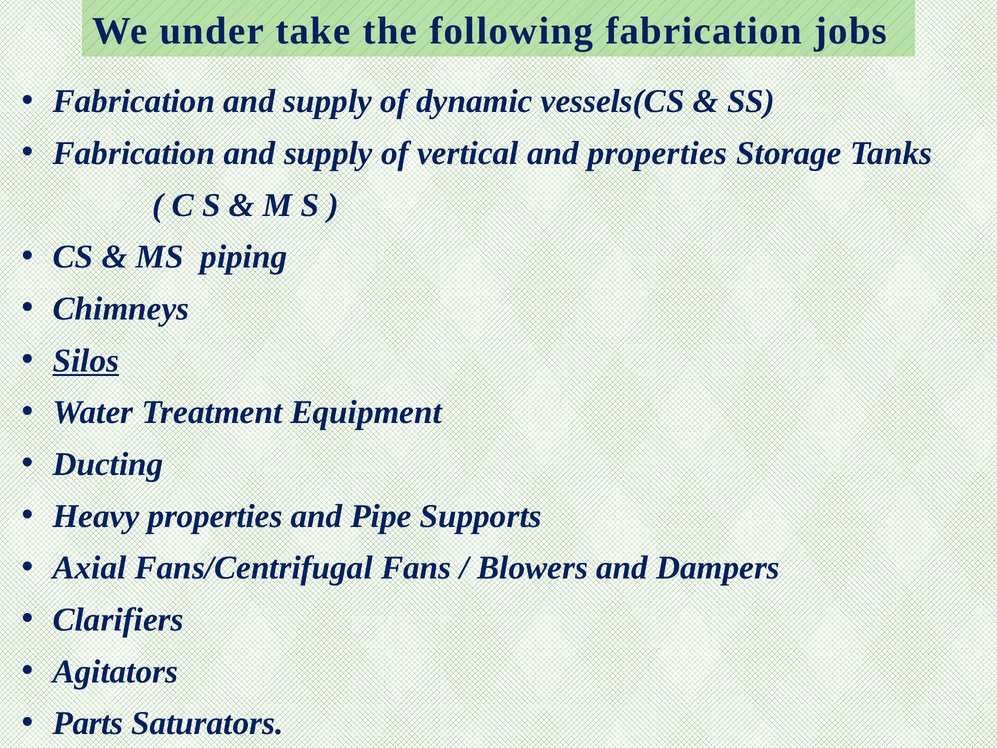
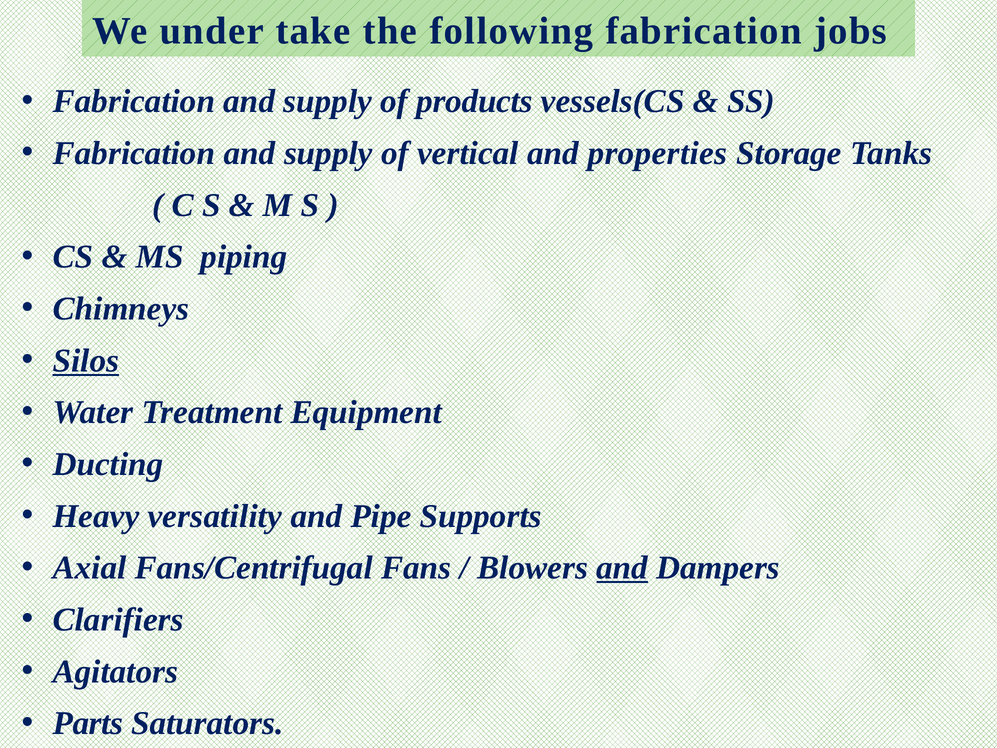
dynamic: dynamic -> products
Heavy properties: properties -> versatility
and at (622, 568) underline: none -> present
